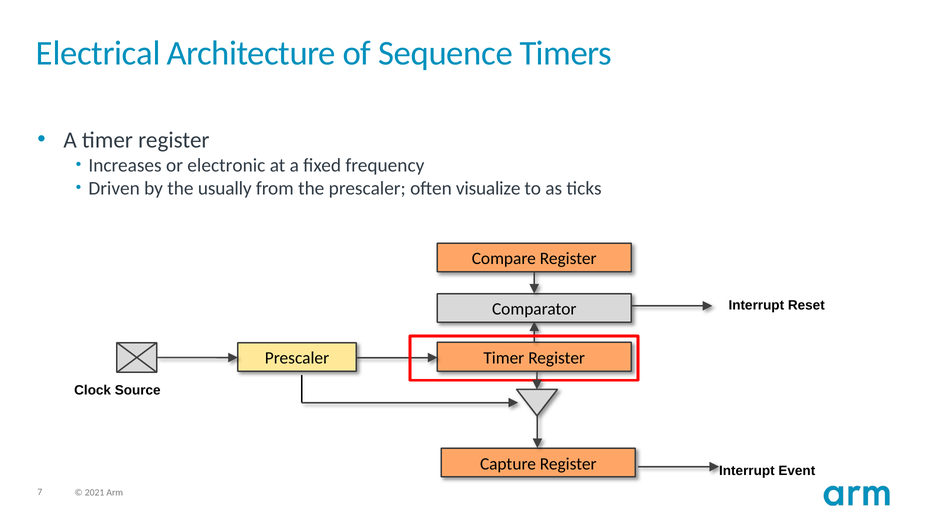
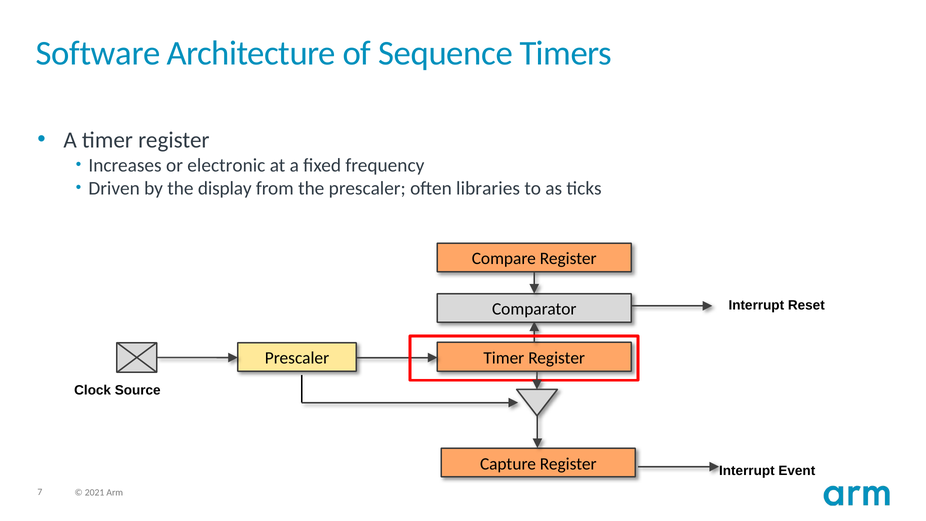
Electrical: Electrical -> Software
usually: usually -> display
visualize: visualize -> libraries
